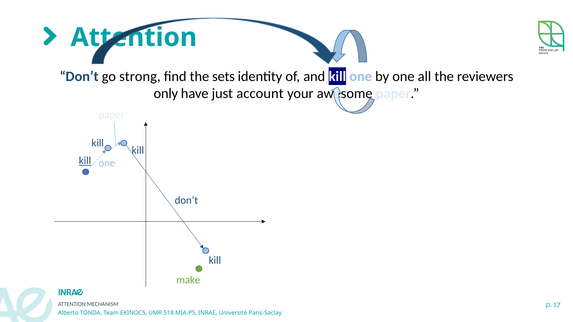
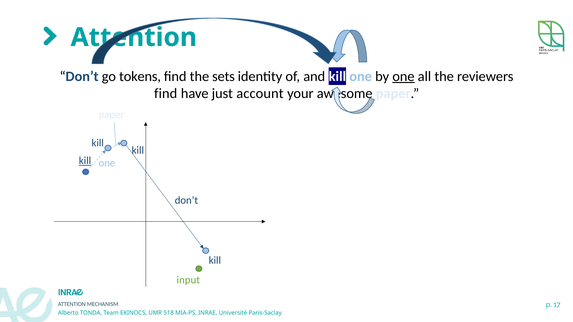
strong: strong -> tokens
one at (403, 76) underline: none -> present
only at (166, 94): only -> find
make: make -> input
